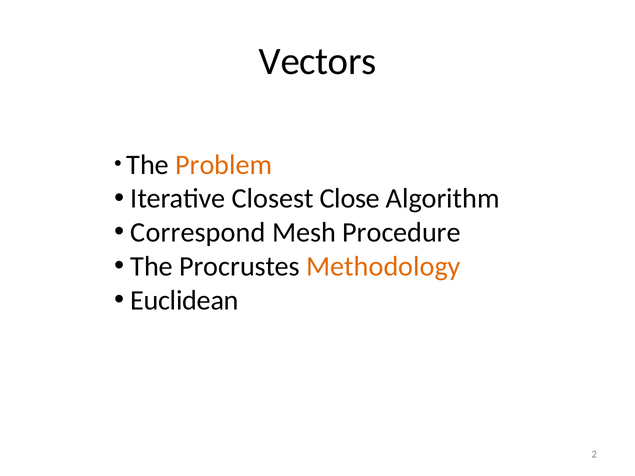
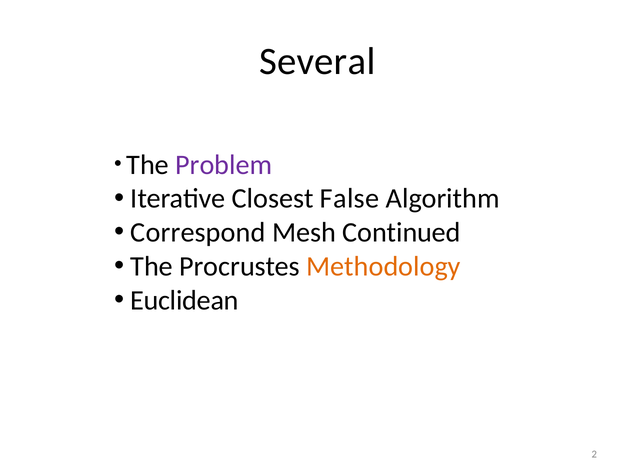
Vectors: Vectors -> Several
Problem colour: orange -> purple
Close: Close -> False
Procedure: Procedure -> Continued
